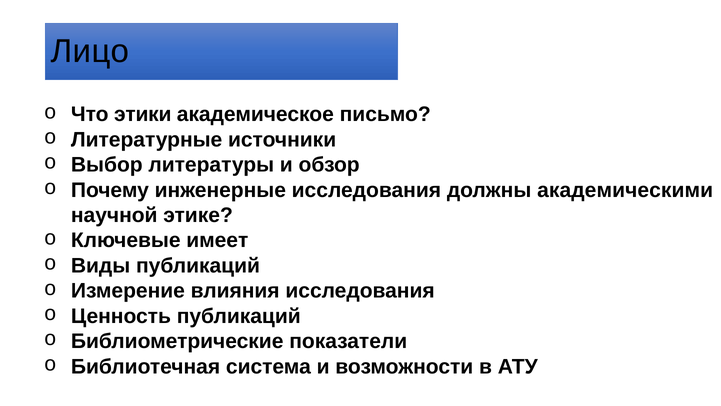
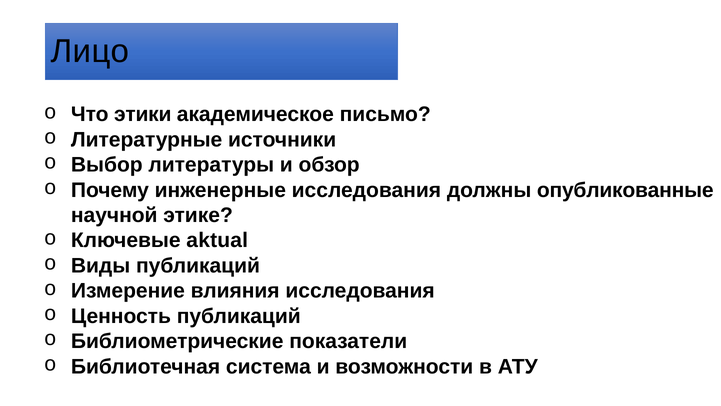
академическими: академическими -> опубликованные
имеет: имеет -> aktual
